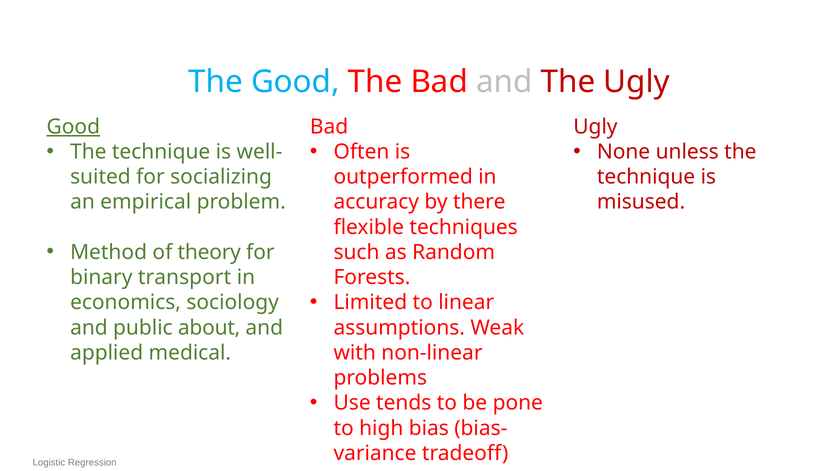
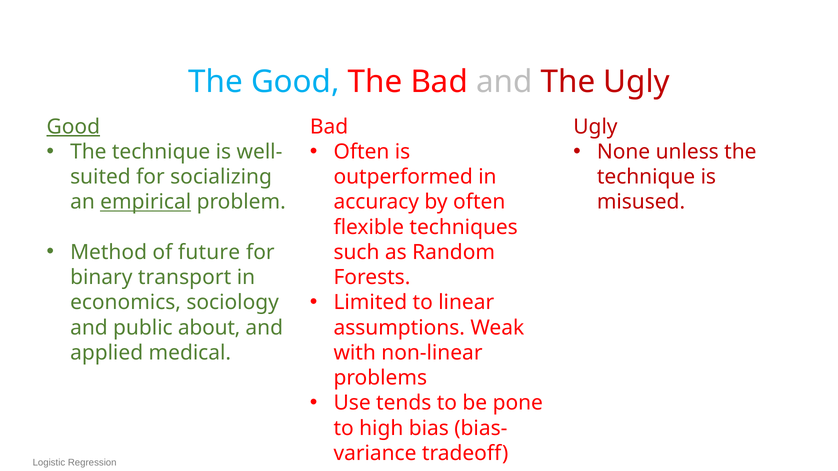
empirical underline: none -> present
by there: there -> often
theory: theory -> future
